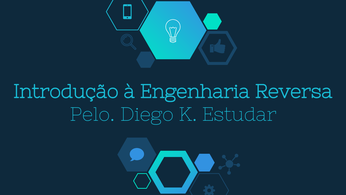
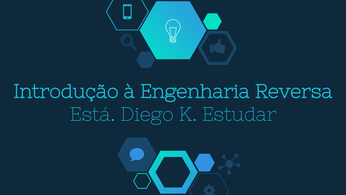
Pelo: Pelo -> Está
